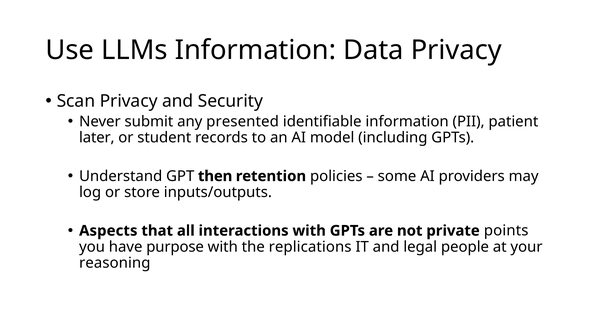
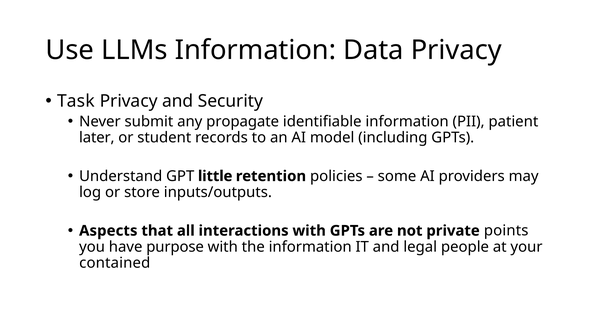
Scan: Scan -> Task
presented: presented -> propagate
then: then -> little
the replications: replications -> information
reasoning: reasoning -> contained
